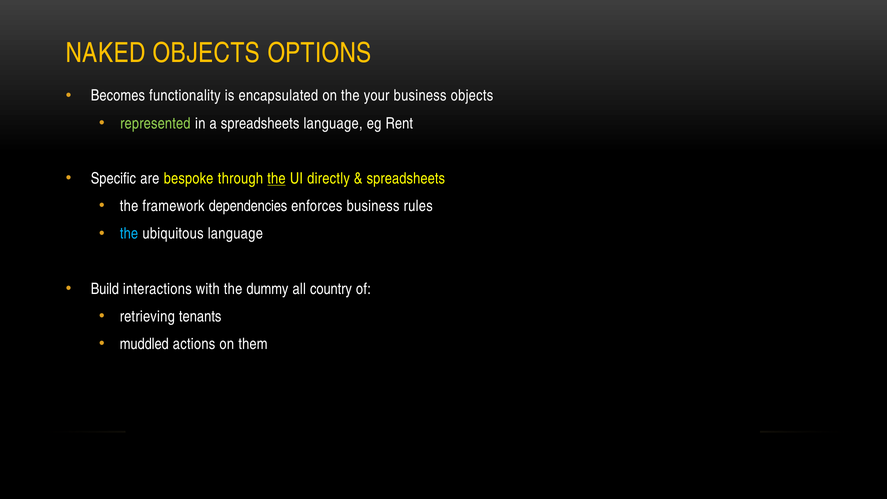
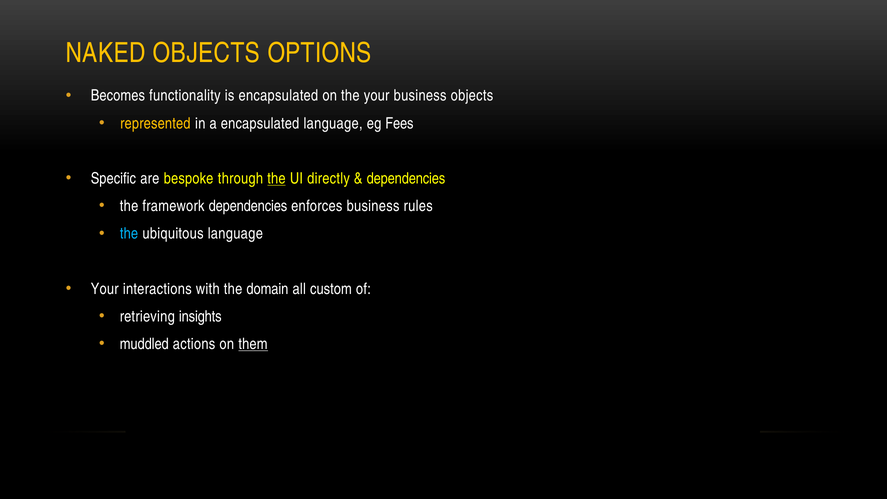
represented colour: light green -> yellow
a spreadsheets: spreadsheets -> encapsulated
Rent: Rent -> Fees
spreadsheets at (406, 178): spreadsheets -> dependencies
Build at (105, 289): Build -> Your
dummy: dummy -> domain
country: country -> custom
tenants: tenants -> insights
them underline: none -> present
